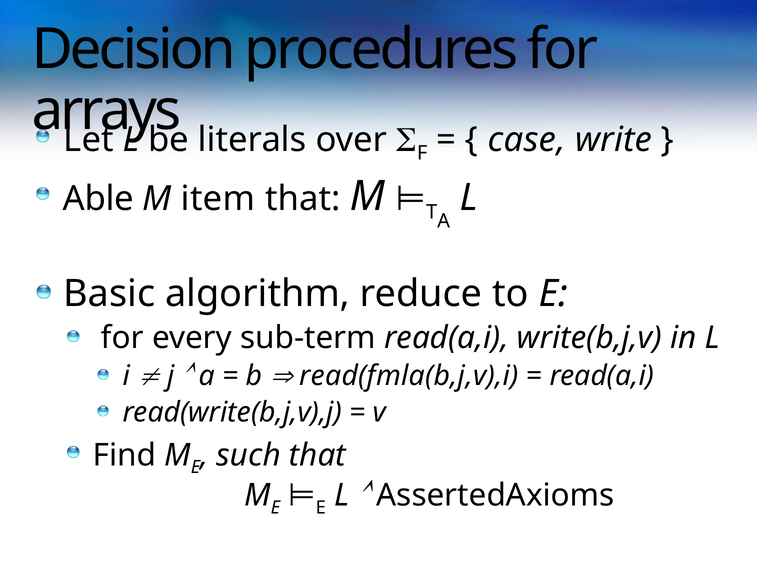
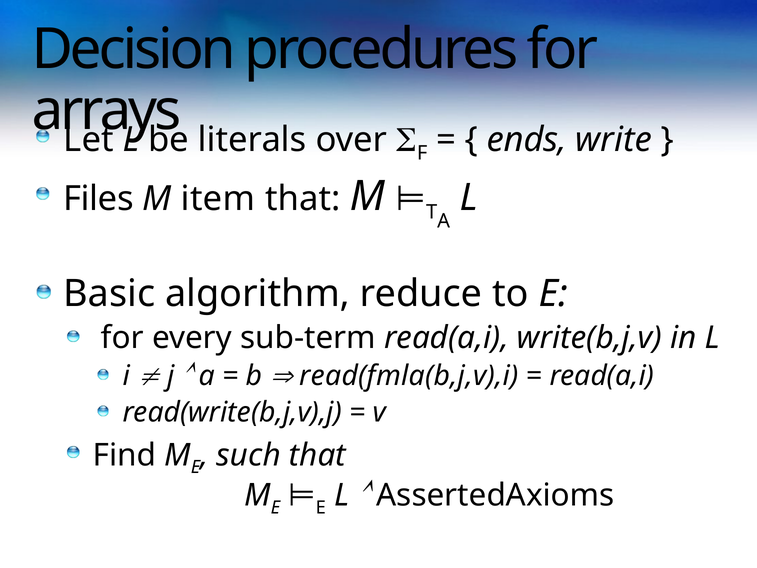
case: case -> ends
Able: Able -> Files
